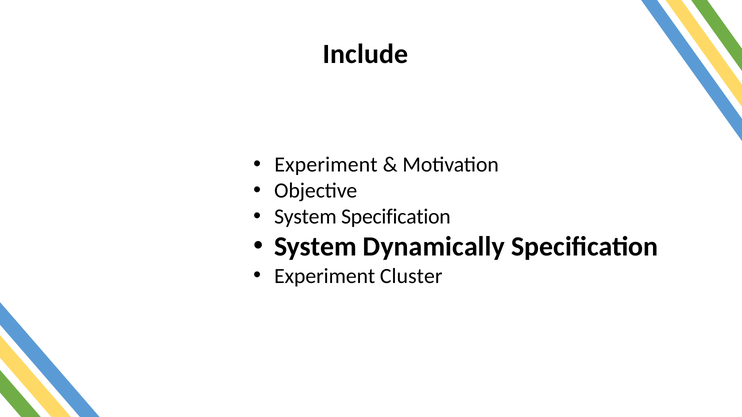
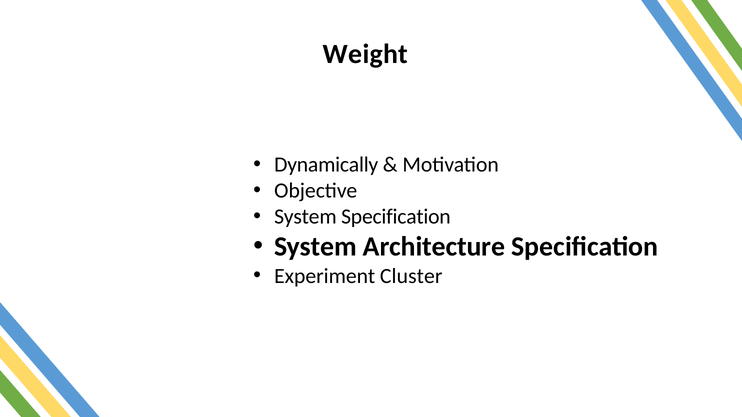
Include: Include -> Weight
Experiment at (326, 165): Experiment -> Dynamically
Dynamically: Dynamically -> Architecture
